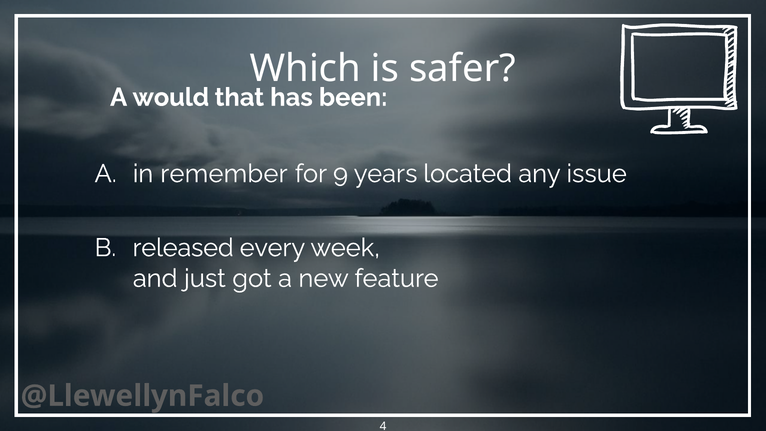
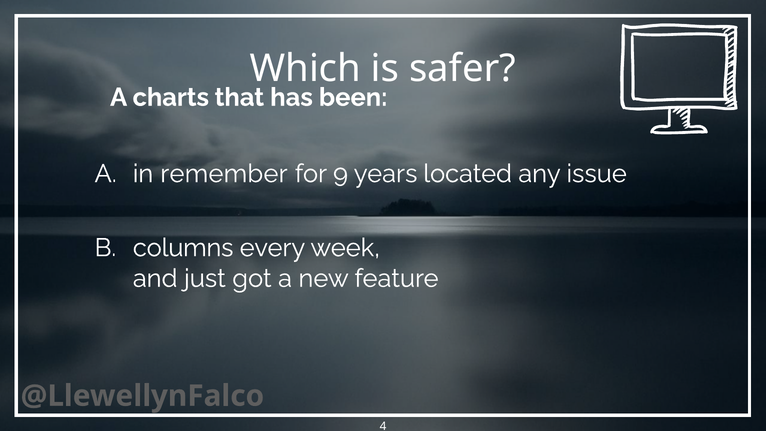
would: would -> charts
released: released -> columns
